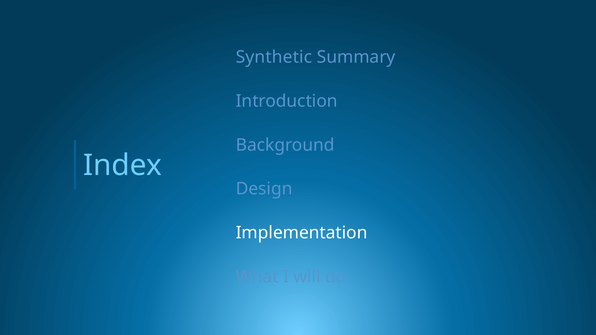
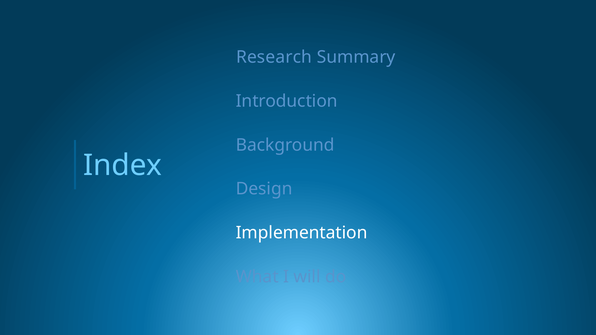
Synthetic: Synthetic -> Research
